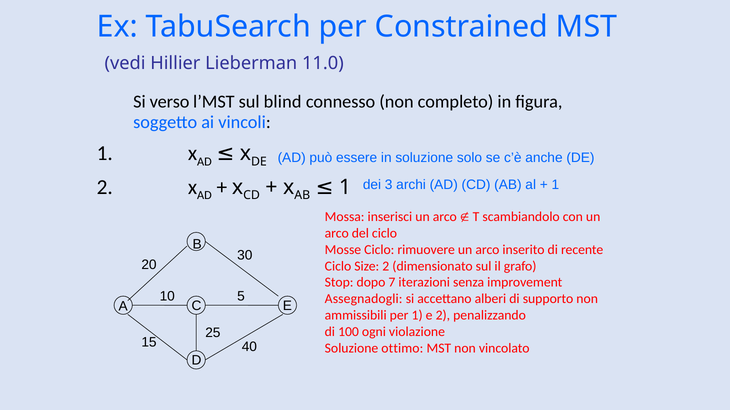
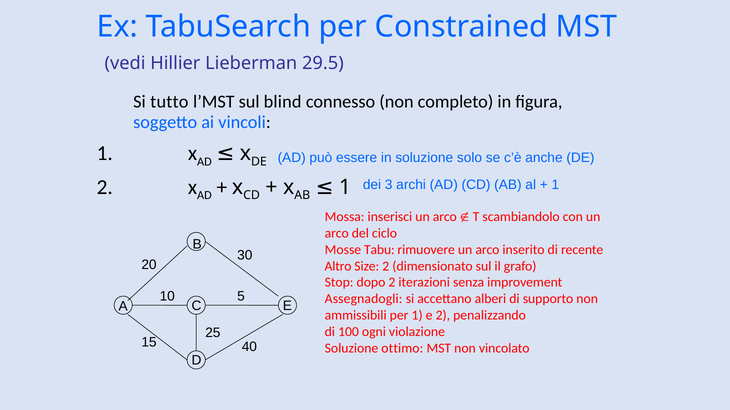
11.0: 11.0 -> 29.5
verso: verso -> tutto
Mosse Ciclo: Ciclo -> Tabu
Ciclo at (338, 266): Ciclo -> Altro
dopo 7: 7 -> 2
